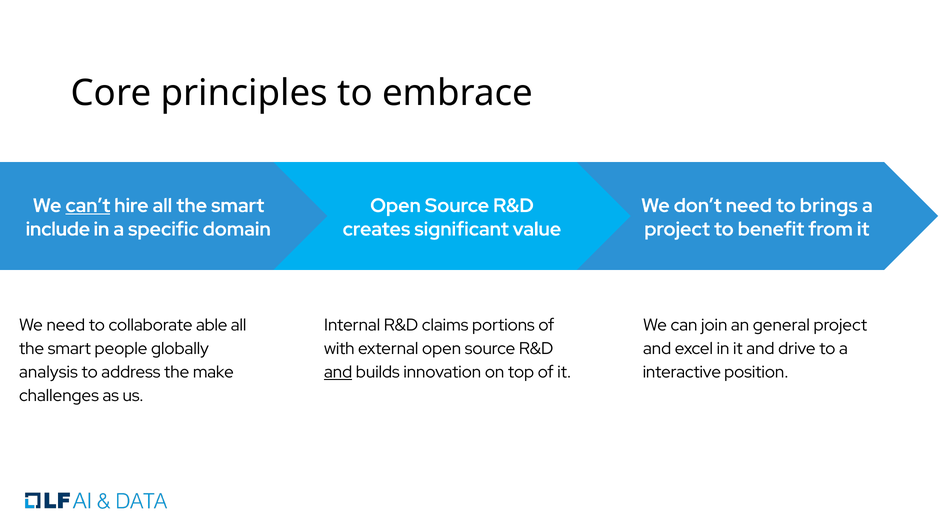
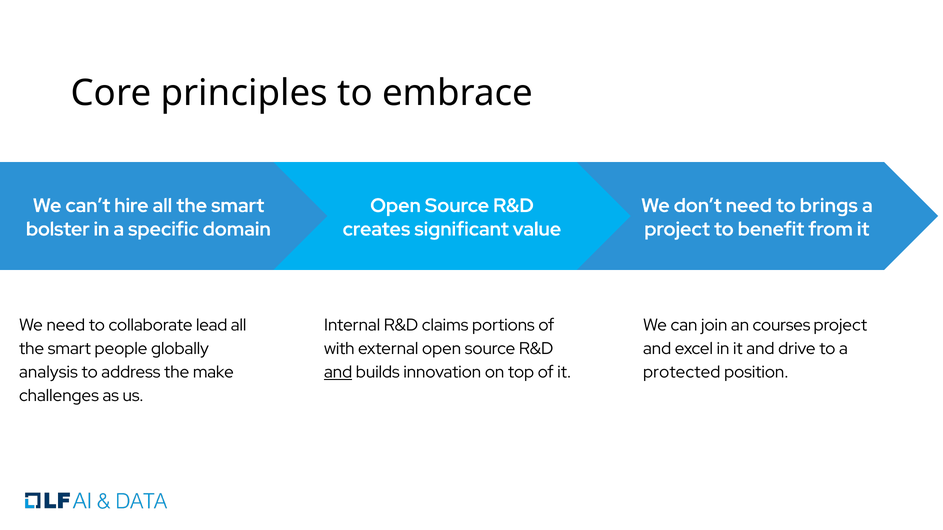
can’t underline: present -> none
include: include -> bolster
able: able -> lead
general: general -> courses
interactive: interactive -> protected
